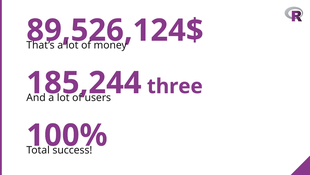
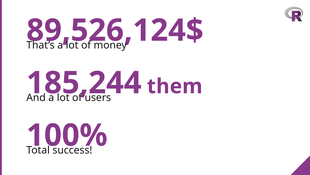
three: three -> them
